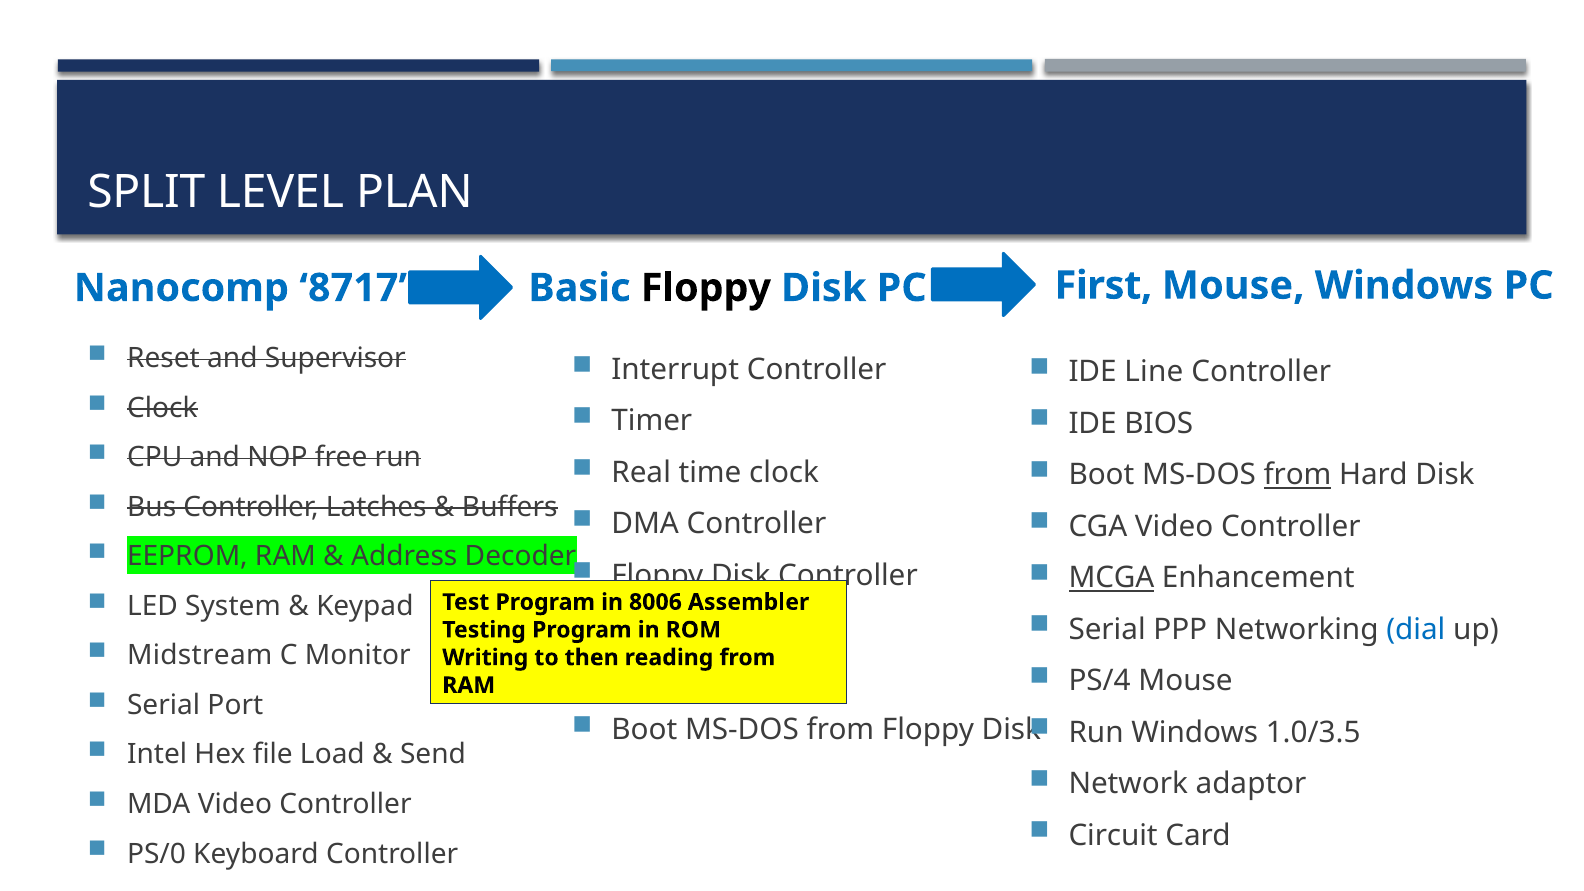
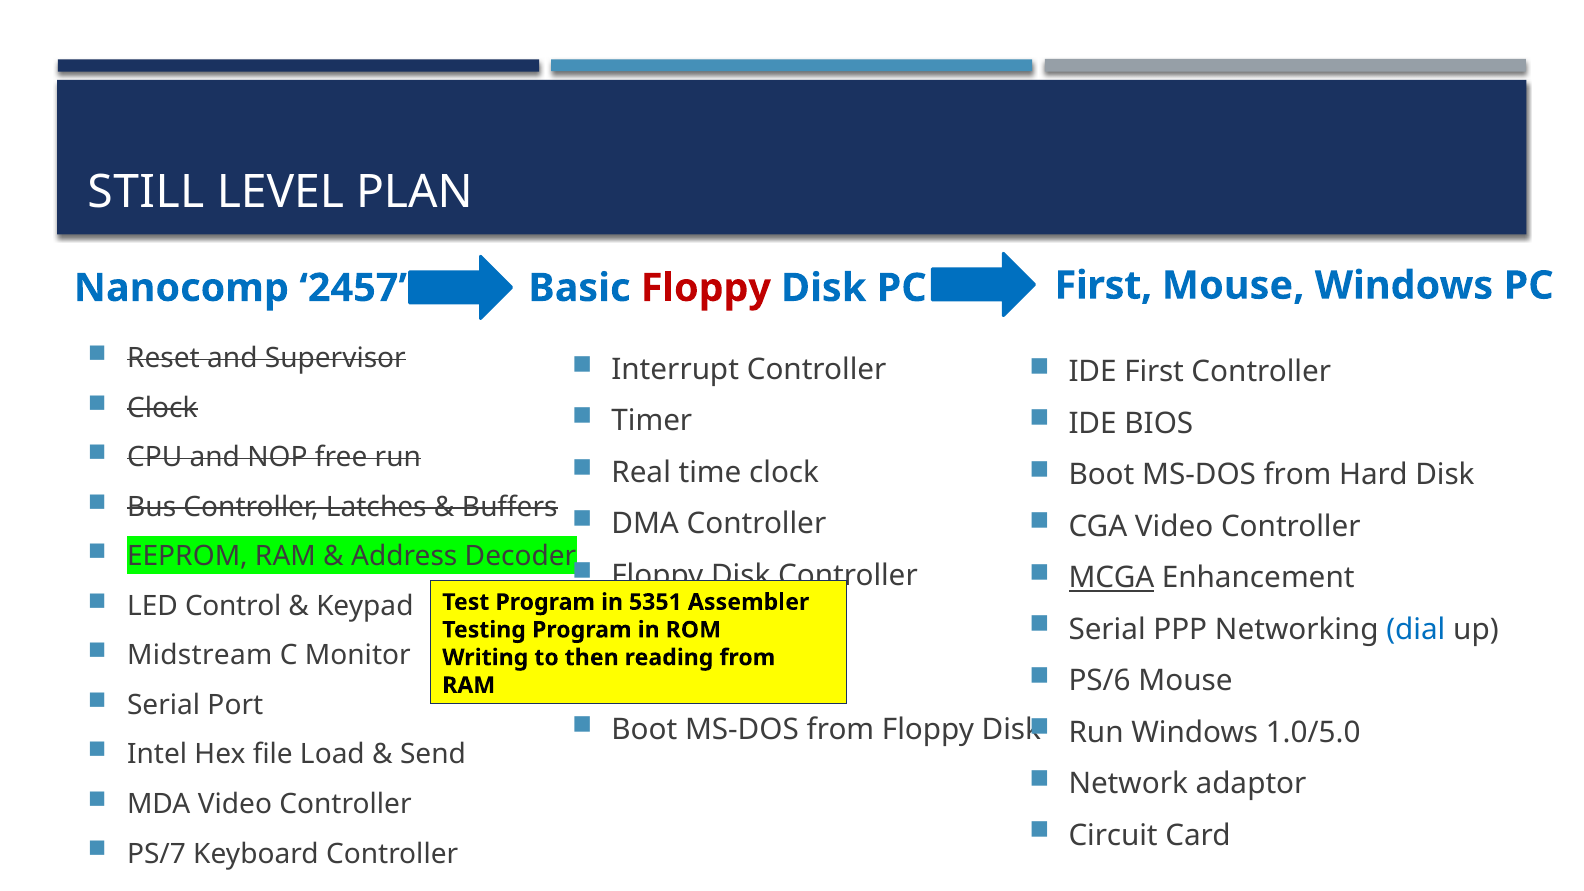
SPLIT: SPLIT -> STILL
8717: 8717 -> 2457
Floppy at (706, 288) colour: black -> red
IDE Line: Line -> First
from at (1298, 475) underline: present -> none
System: System -> Control
8006: 8006 -> 5351
PS/4: PS/4 -> PS/6
1.0/3.5: 1.0/3.5 -> 1.0/5.0
PS/0: PS/0 -> PS/7
